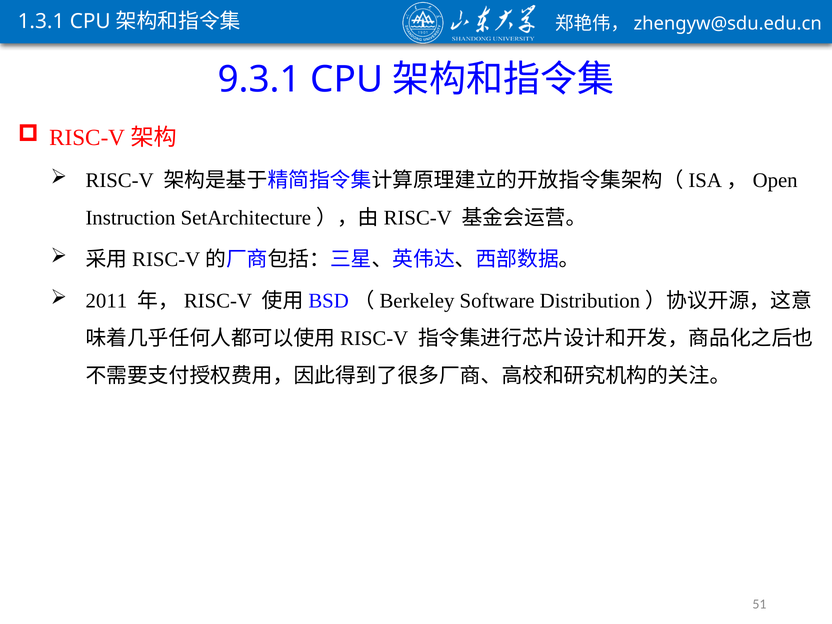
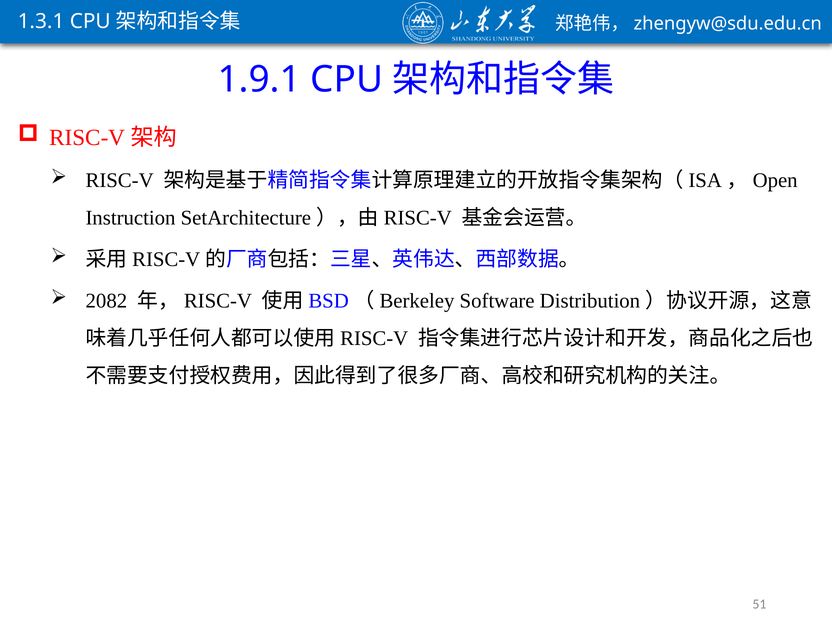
9.3.1: 9.3.1 -> 1.9.1
2011: 2011 -> 2082
